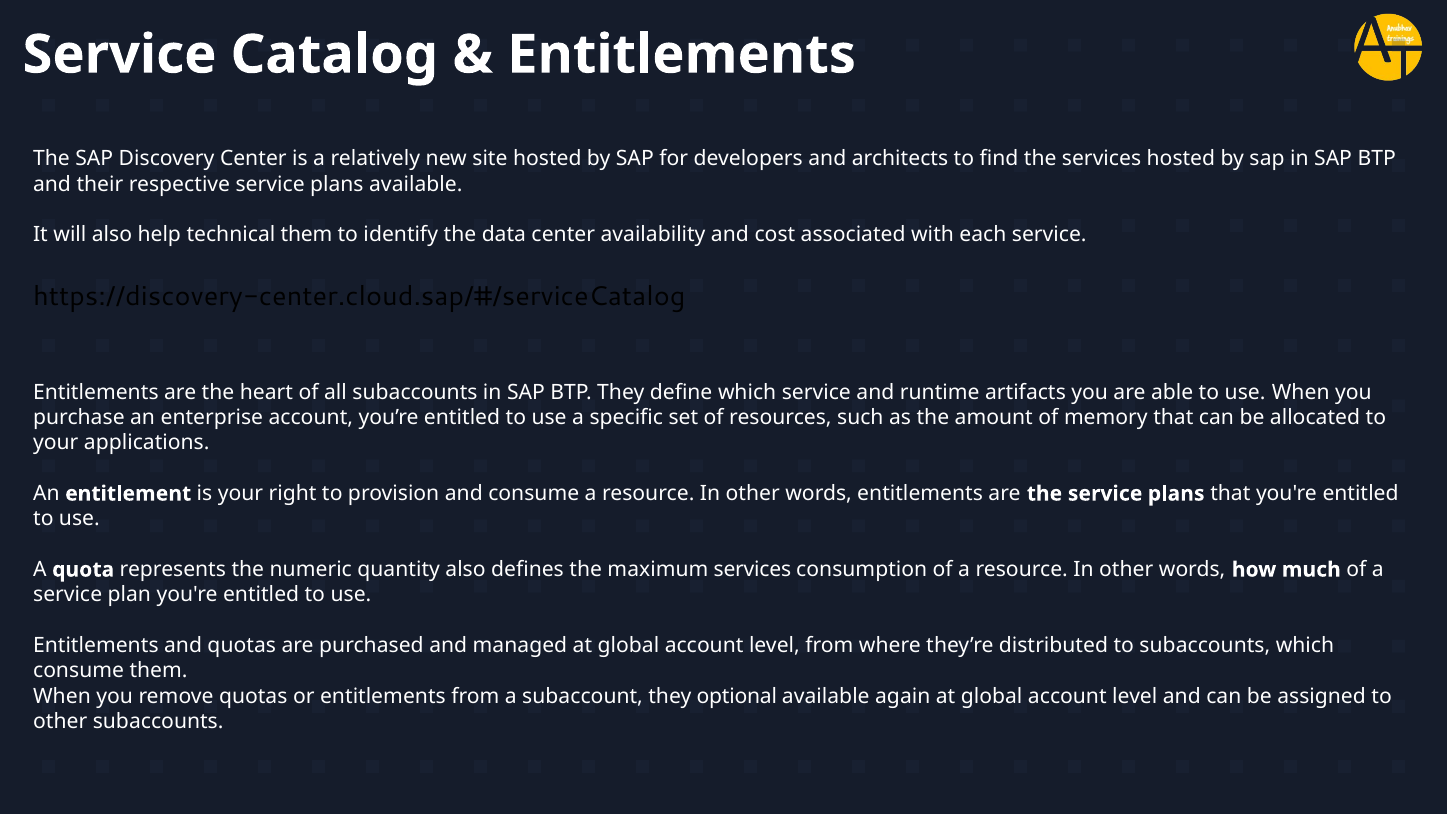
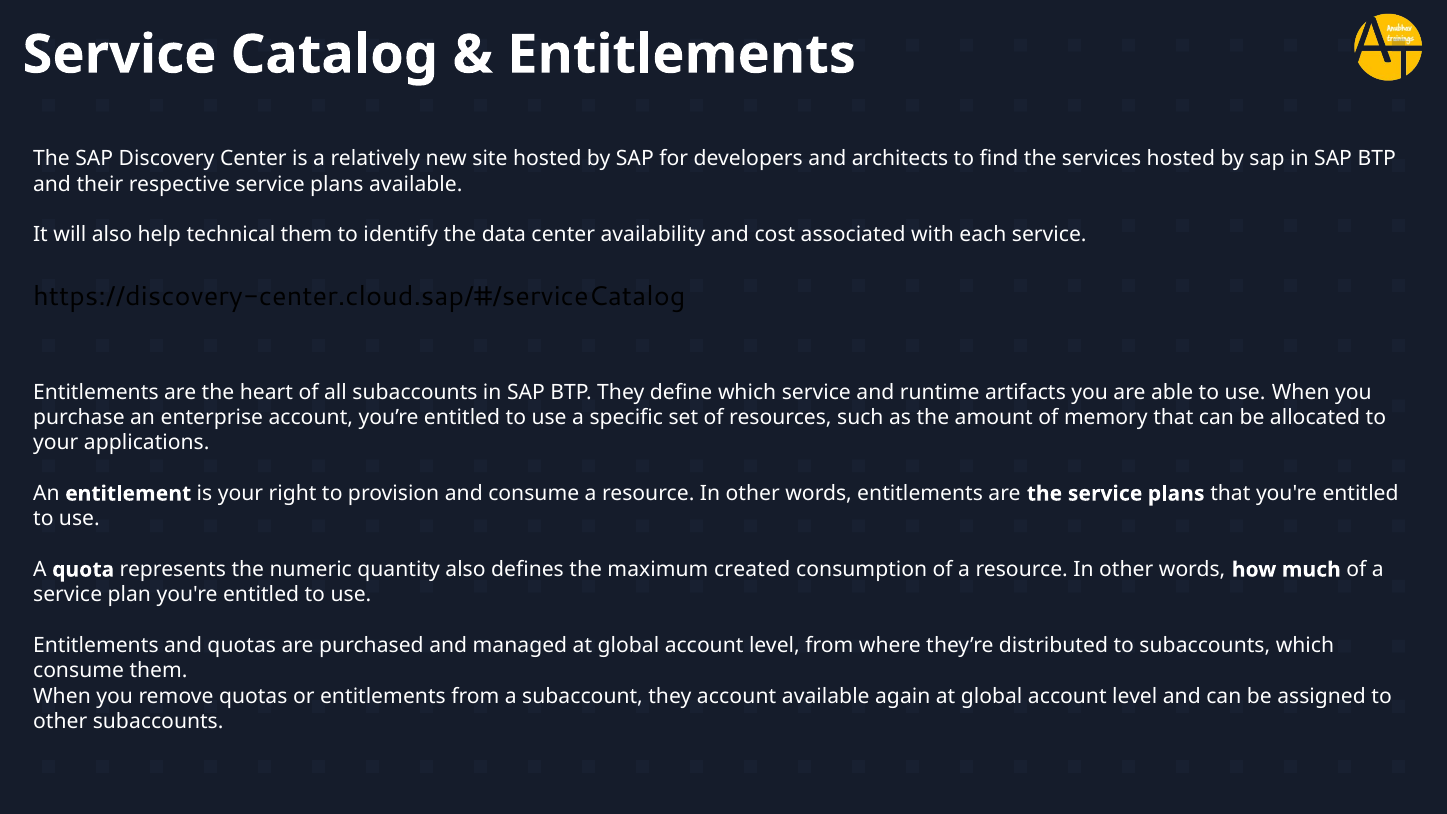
maximum services: services -> created
they optional: optional -> account
